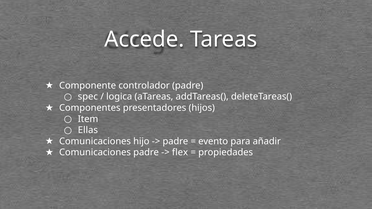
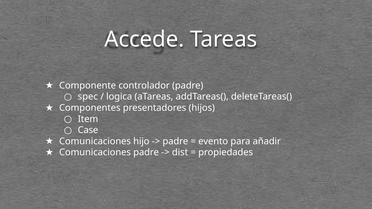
Ellas: Ellas -> Case
flex: flex -> dist
